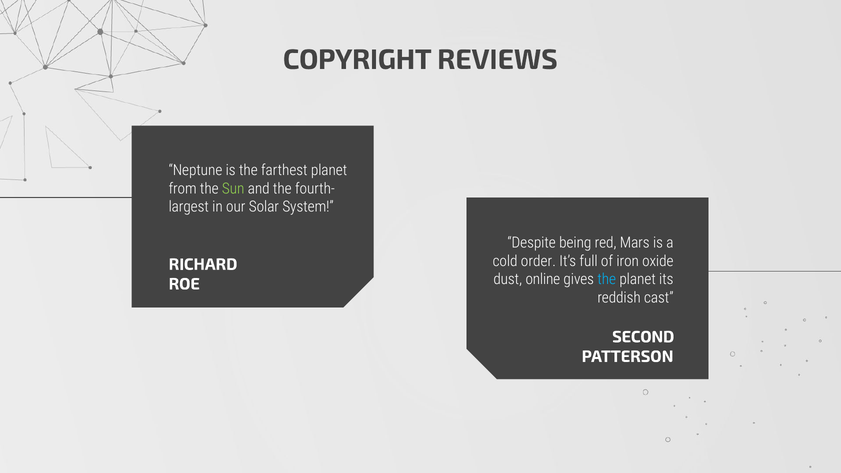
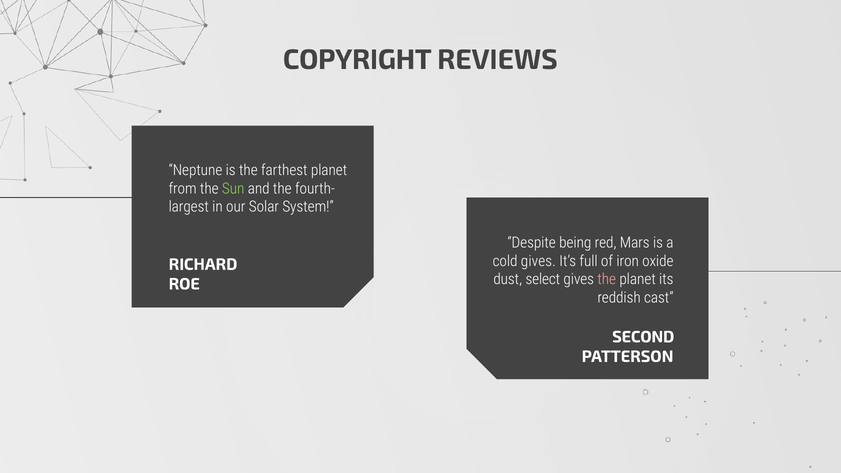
cold order: order -> gives
online: online -> select
the at (607, 280) colour: light blue -> pink
